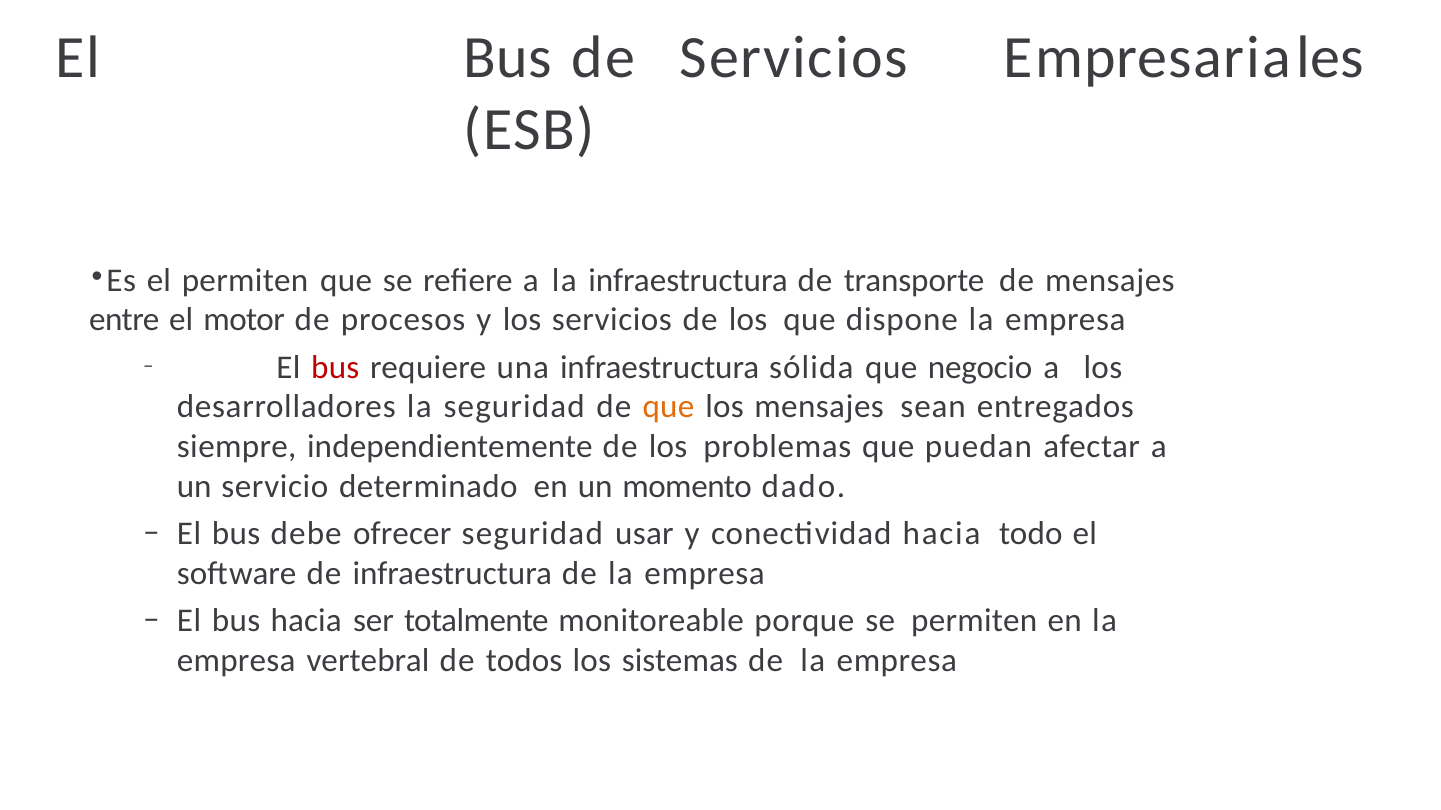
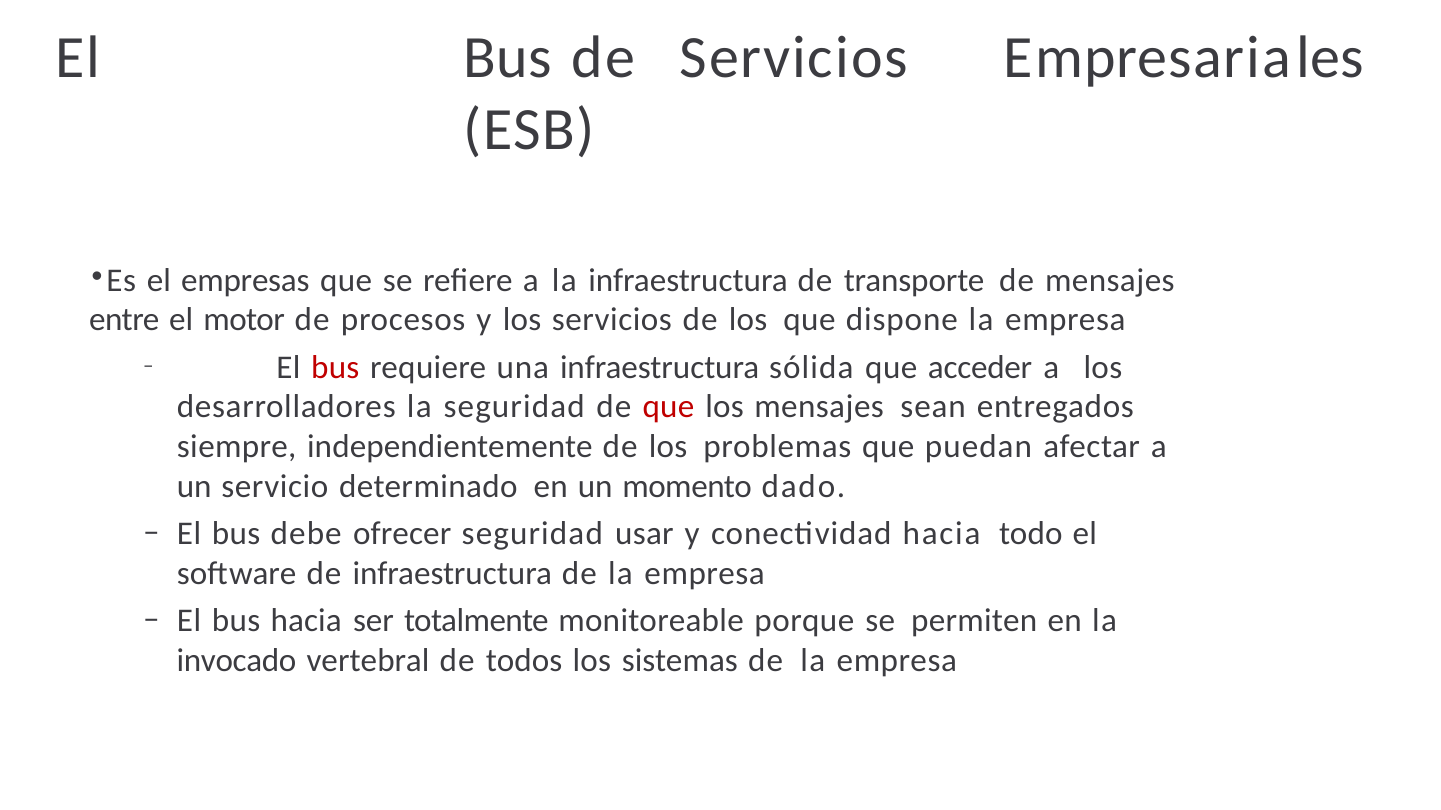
el permiten: permiten -> empresas
negocio: negocio -> acceder
que at (668, 407) colour: orange -> red
empresa at (236, 661): empresa -> invocado
